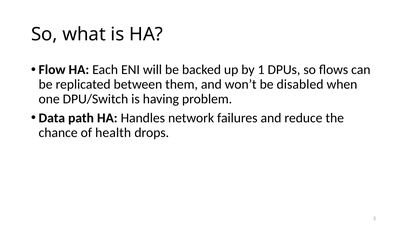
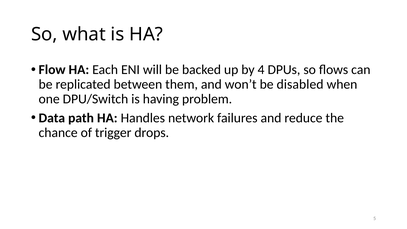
1: 1 -> 4
health: health -> trigger
